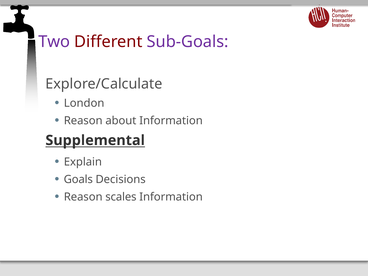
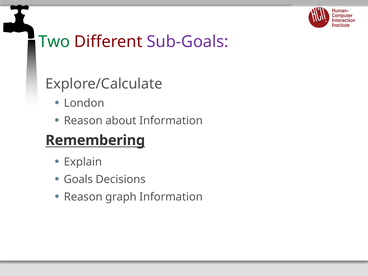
Two colour: purple -> green
Supplemental: Supplemental -> Remembering
scales: scales -> graph
